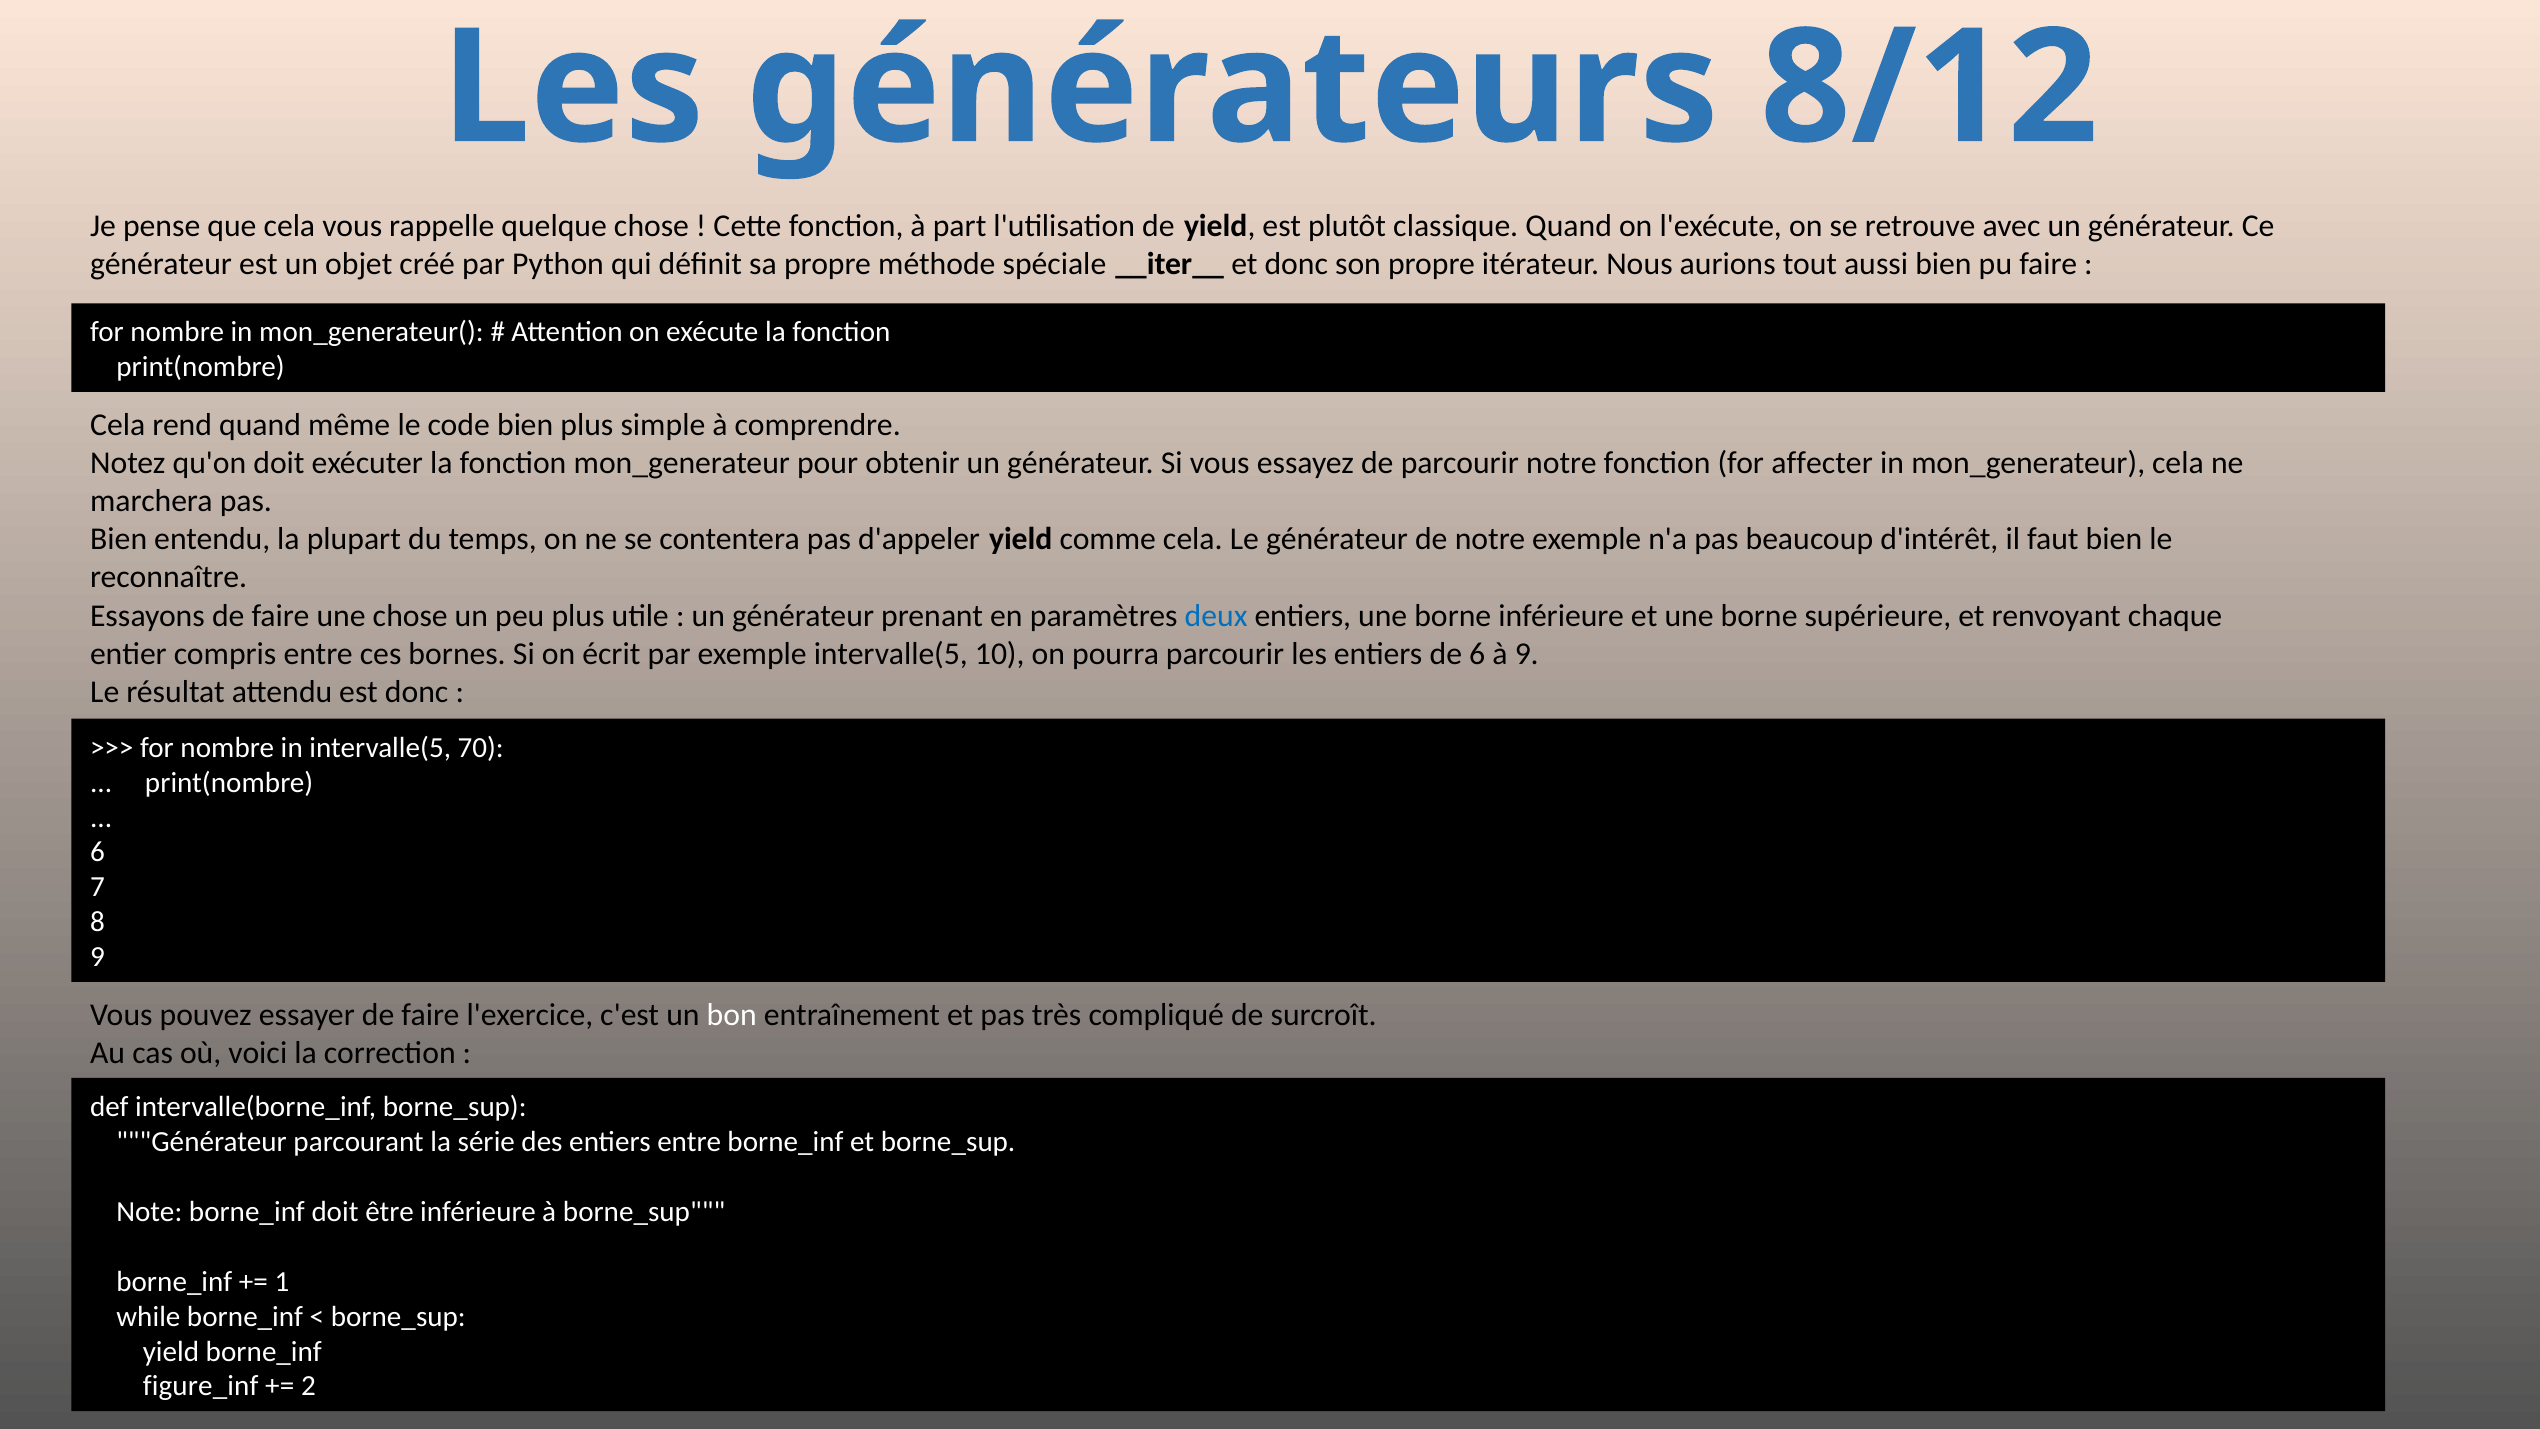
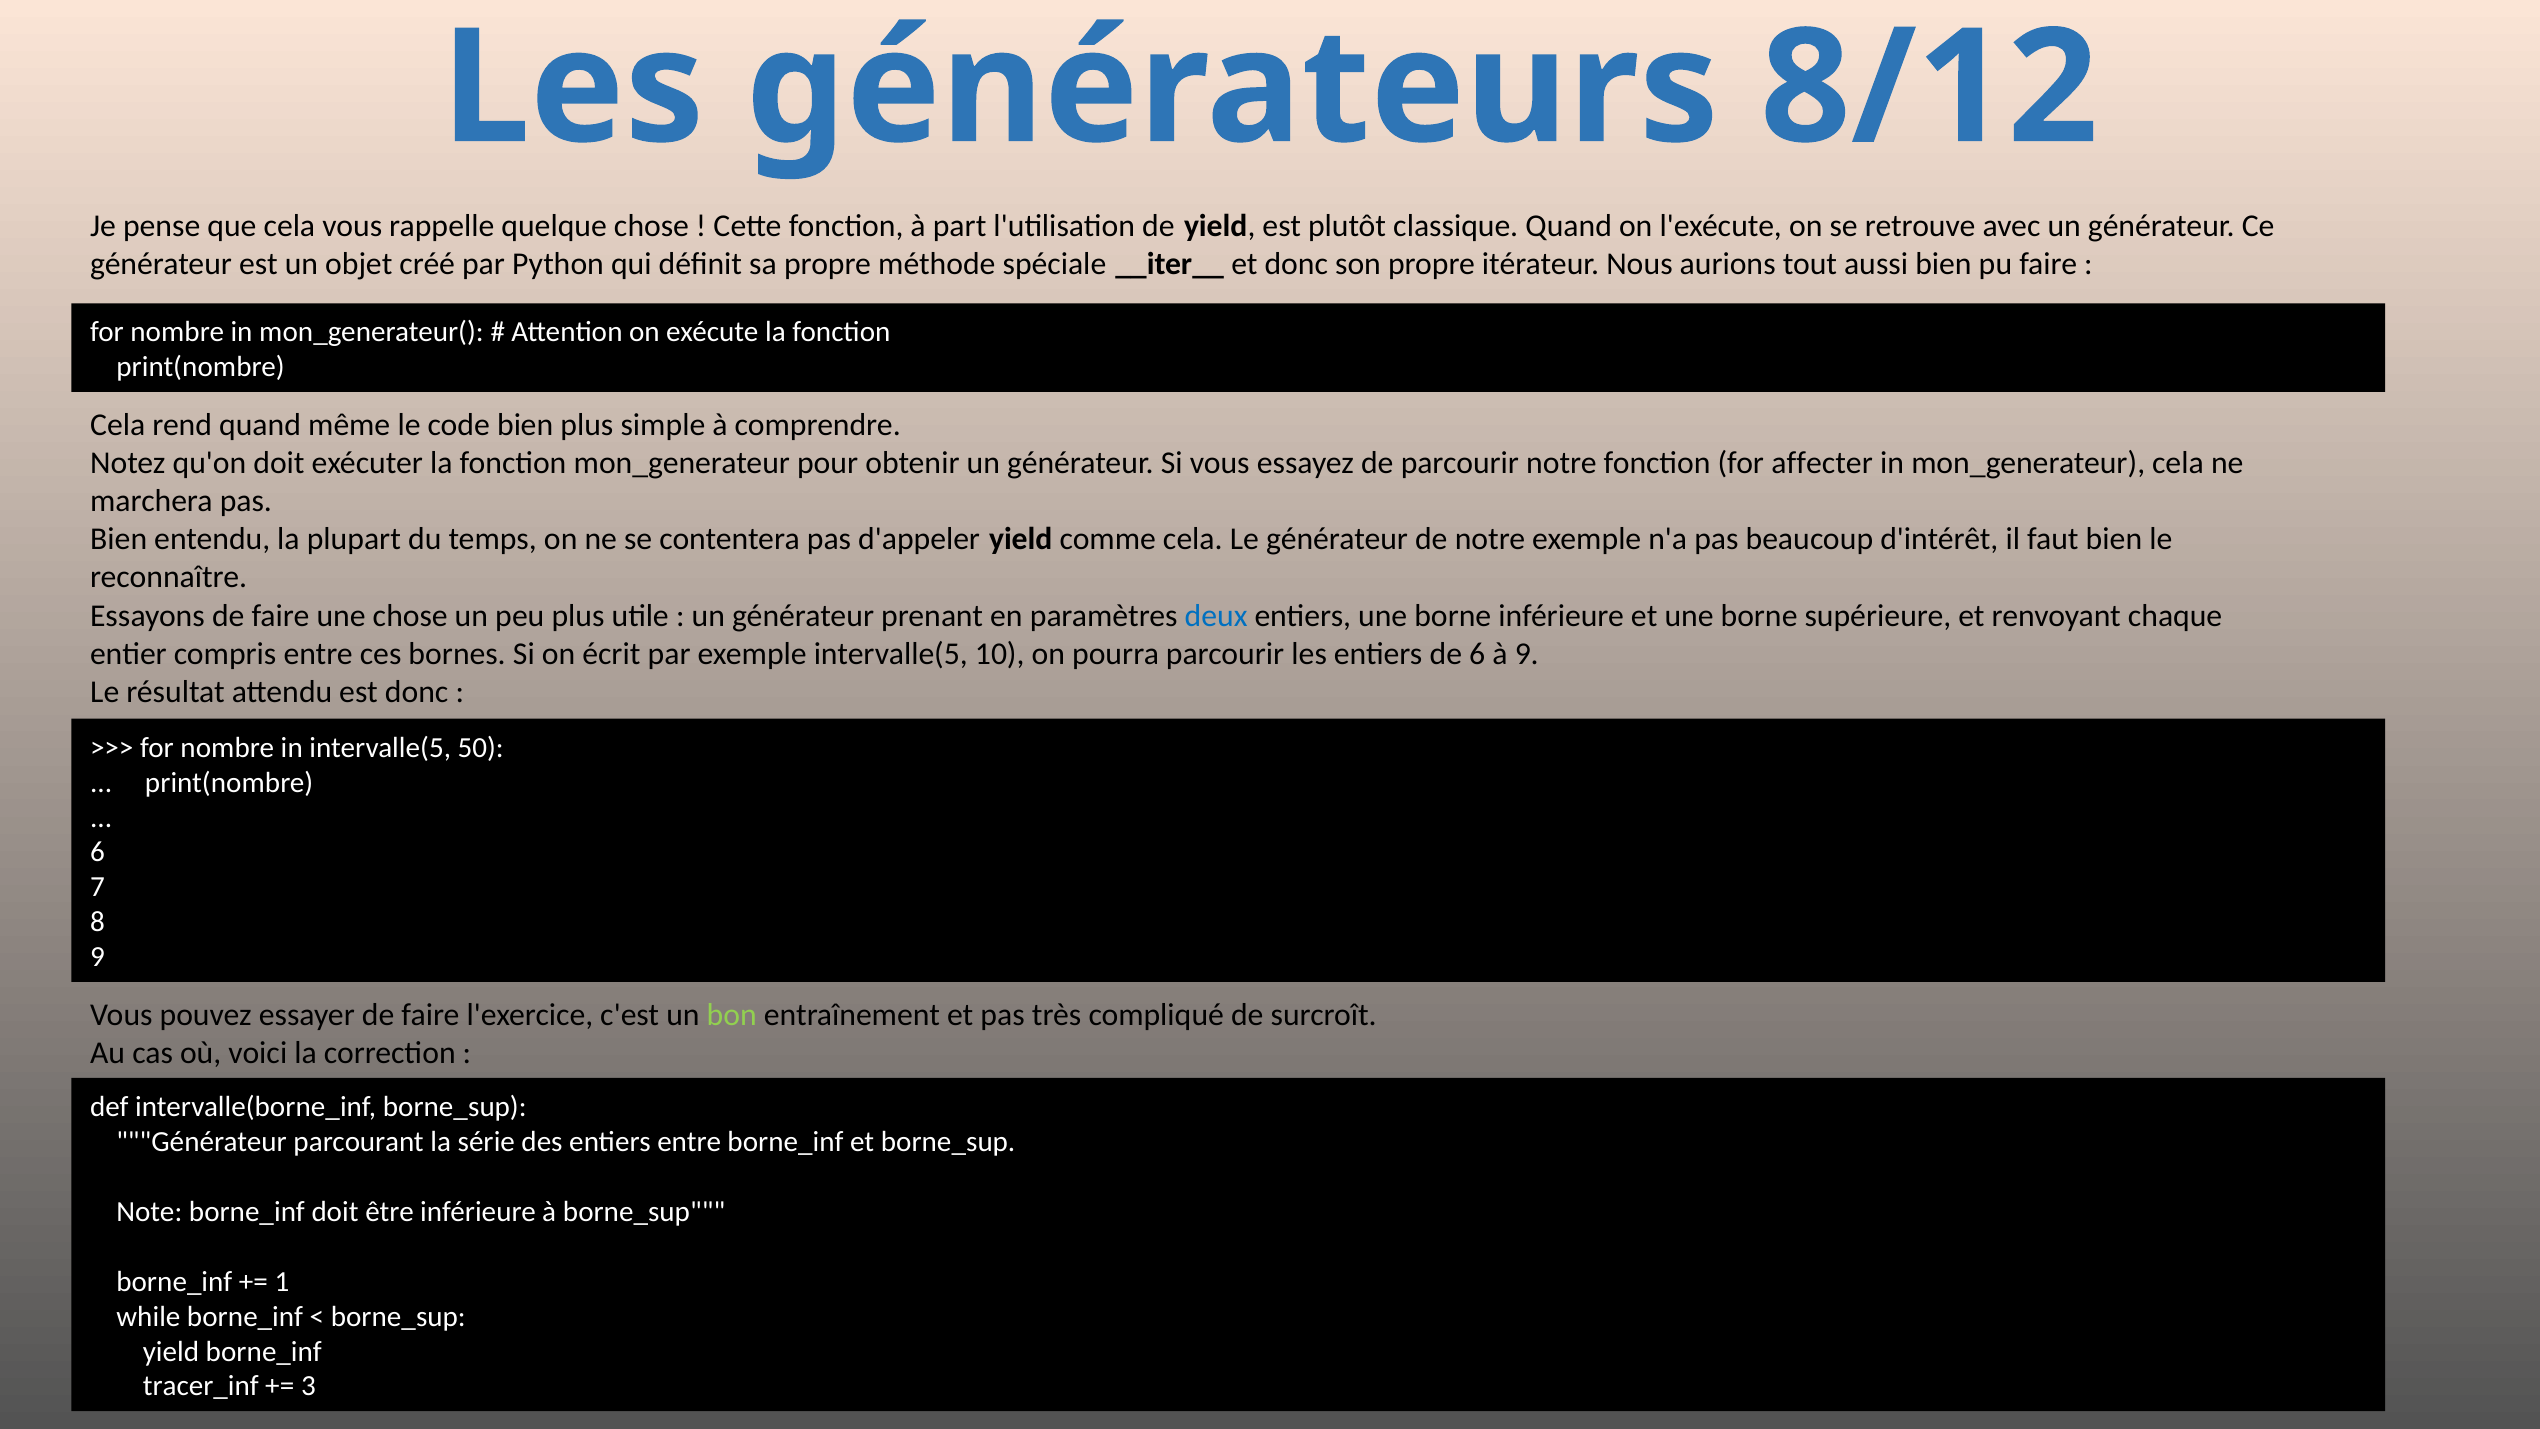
70: 70 -> 50
bon colour: white -> light green
figure_inf: figure_inf -> tracer_inf
2: 2 -> 3
